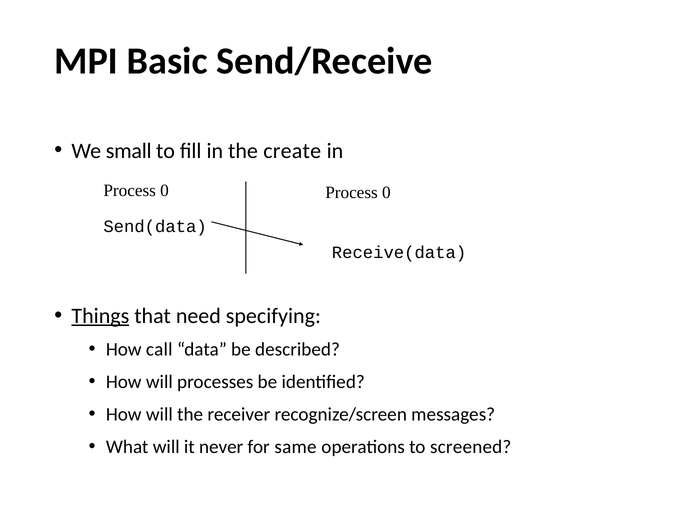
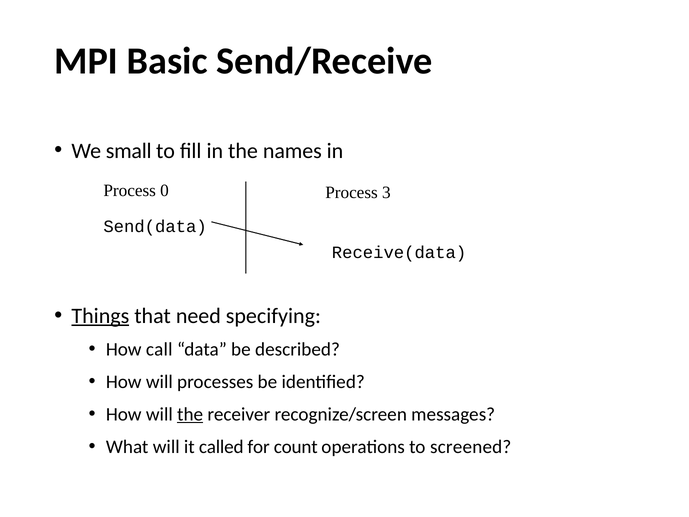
create: create -> names
0 Process 0: 0 -> 3
the at (190, 414) underline: none -> present
never: never -> called
same: same -> count
